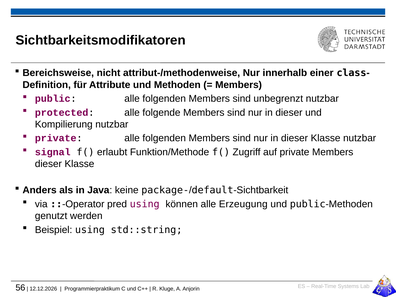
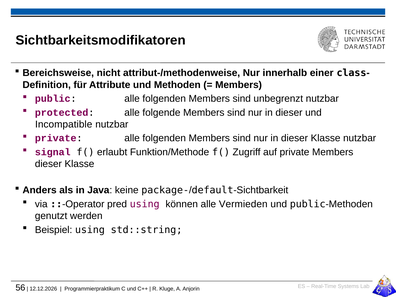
Kompilierung: Kompilierung -> Incompatible
Erzeugung: Erzeugung -> Vermieden
